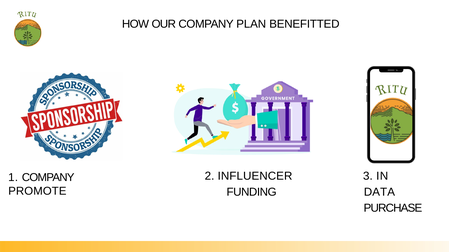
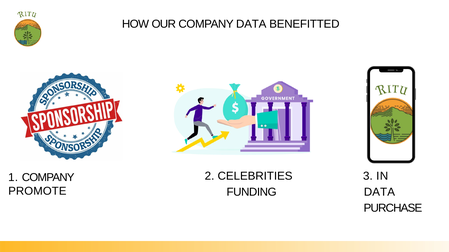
COMPANY PLAN: PLAN -> DATA
INFLUENCER: INFLUENCER -> CELEBRITIES
